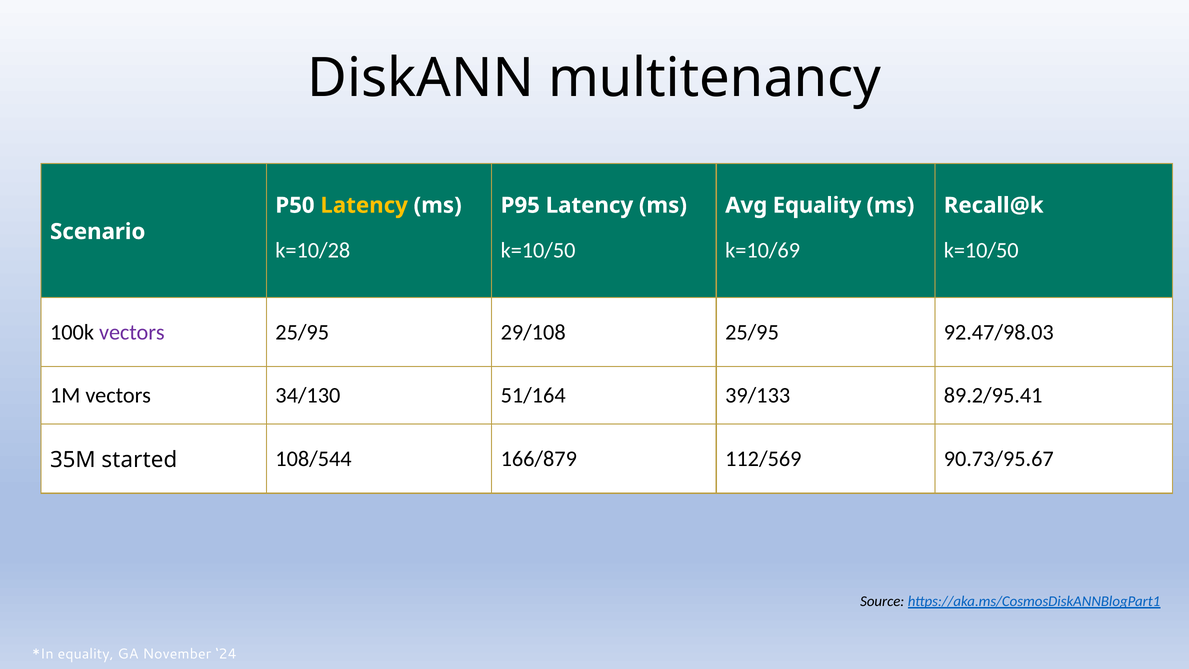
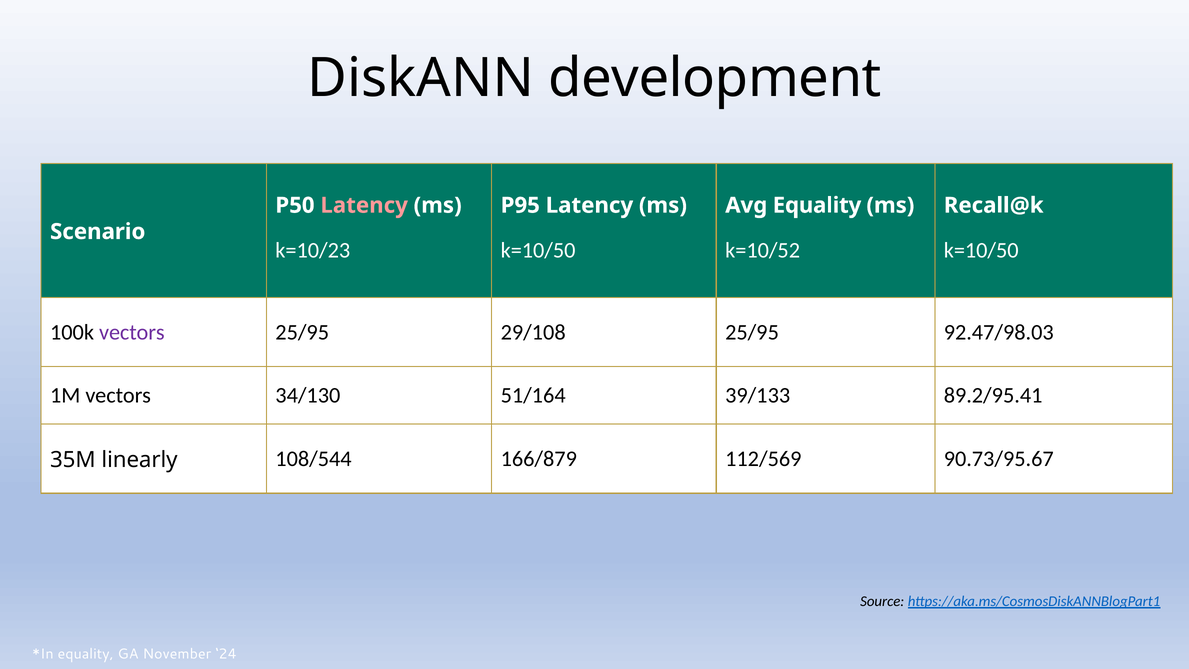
multitenancy: multitenancy -> development
Latency at (364, 205) colour: yellow -> pink
k=10/28: k=10/28 -> k=10/23
k=10/69: k=10/69 -> k=10/52
started: started -> linearly
